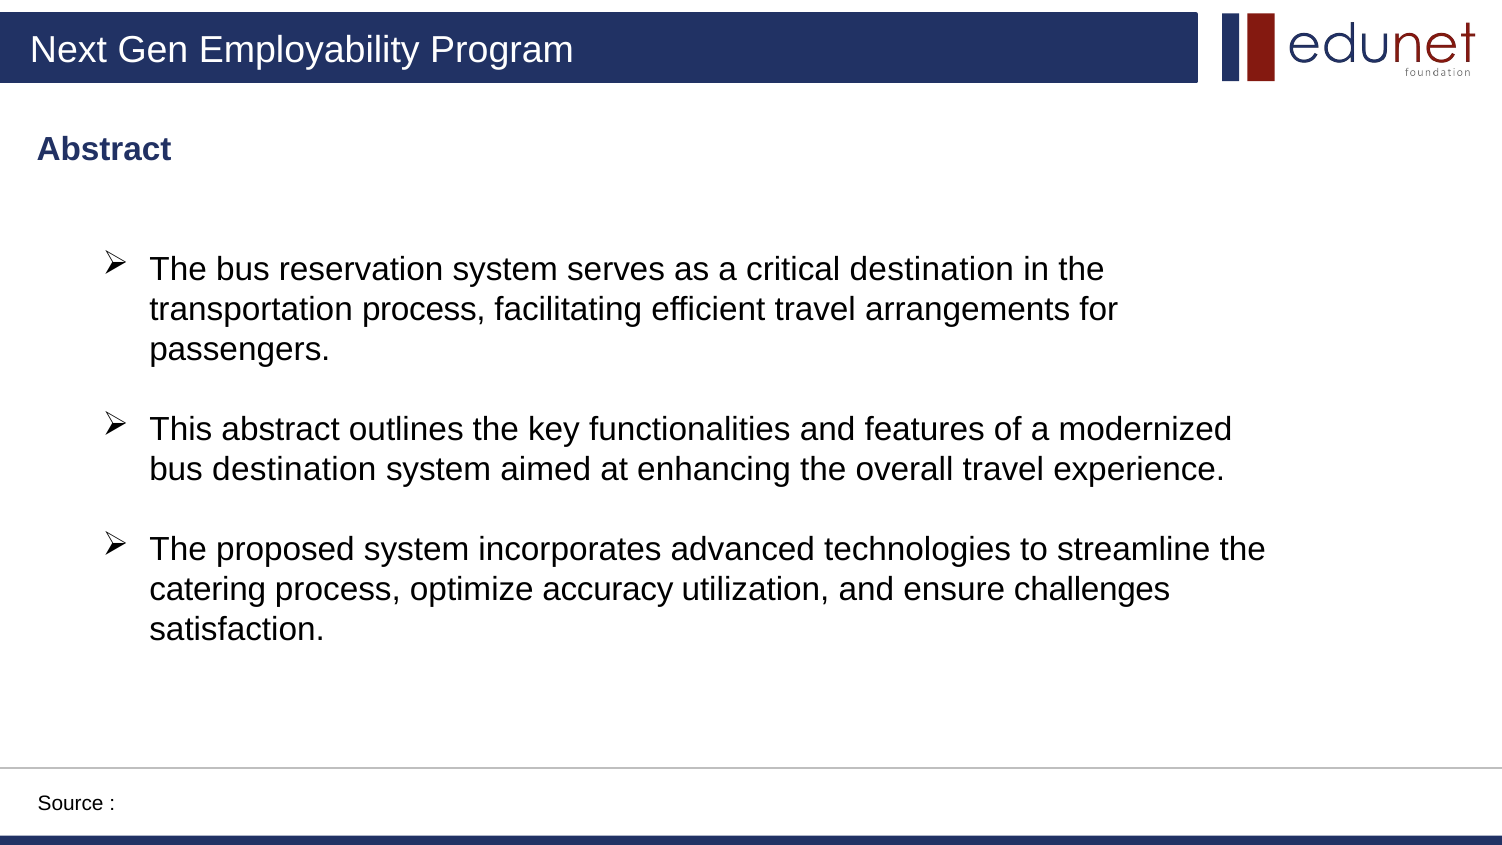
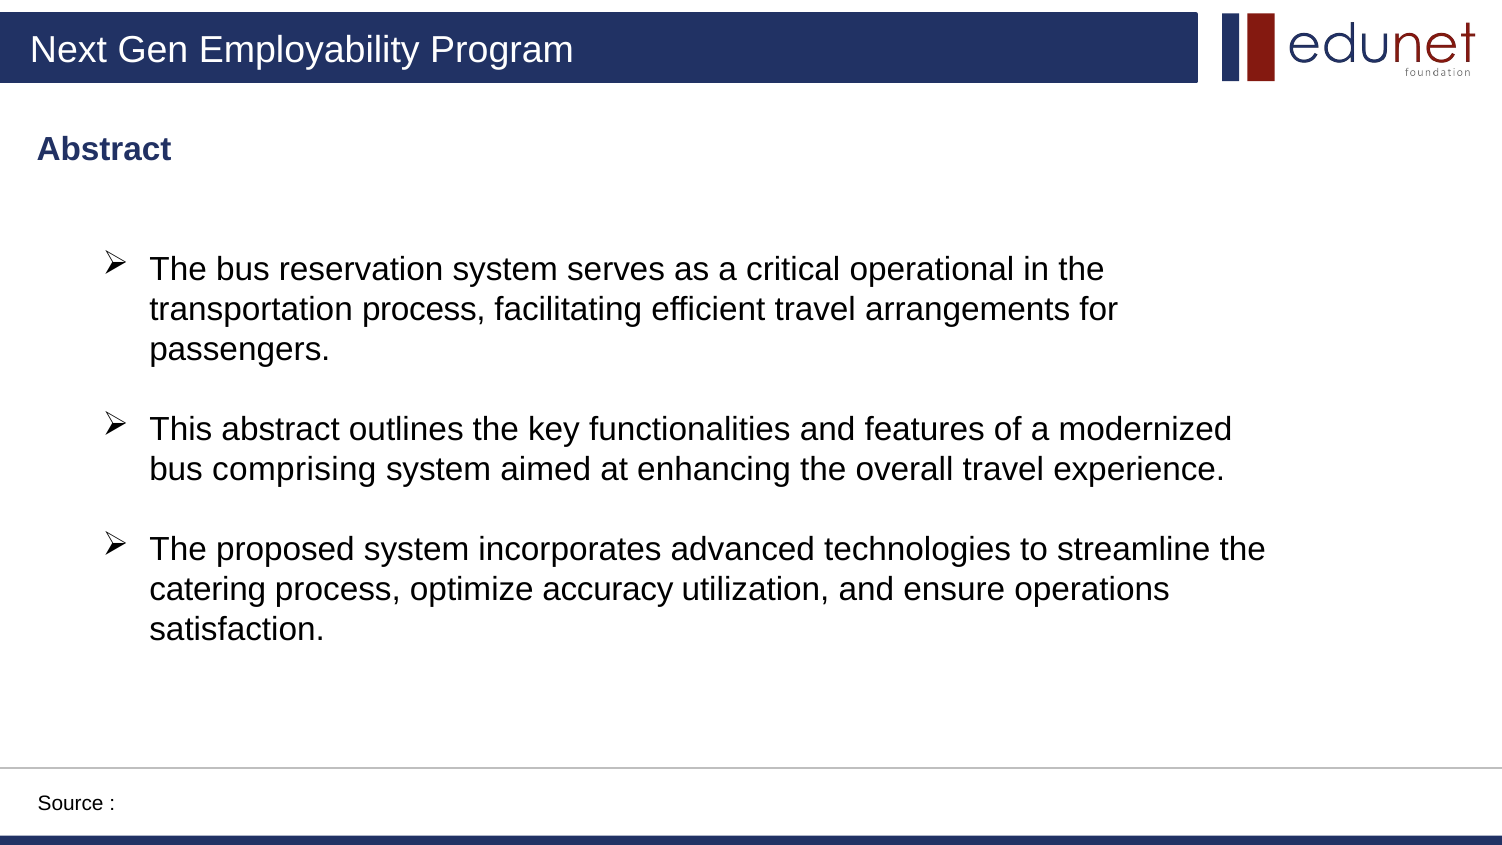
critical destination: destination -> operational
bus destination: destination -> comprising
challenges: challenges -> operations
